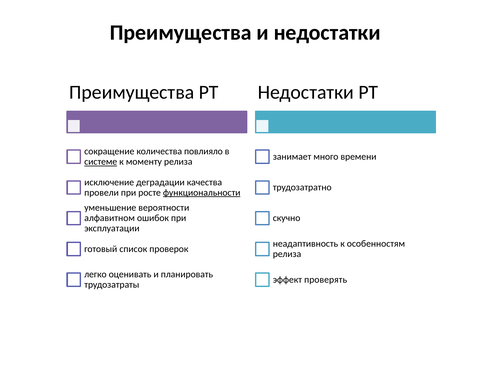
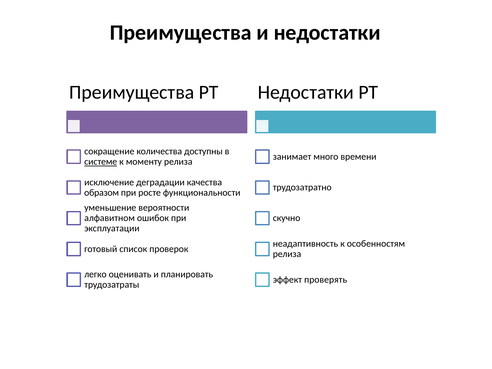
повлияло: повлияло -> доступны
провели: провели -> образом
функциональности underline: present -> none
